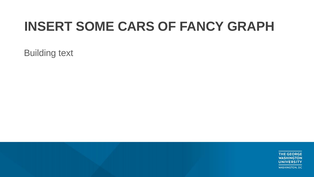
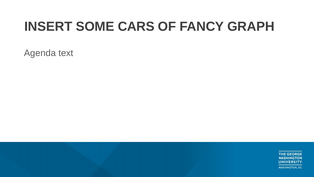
Building: Building -> Agenda
